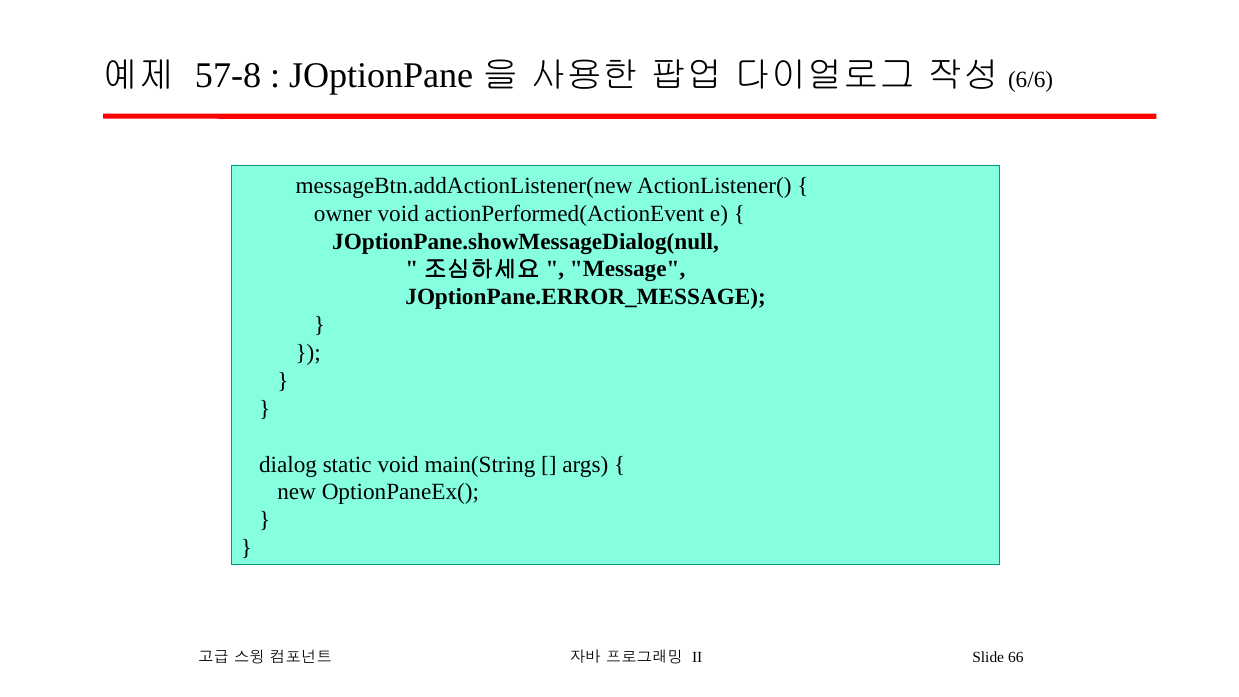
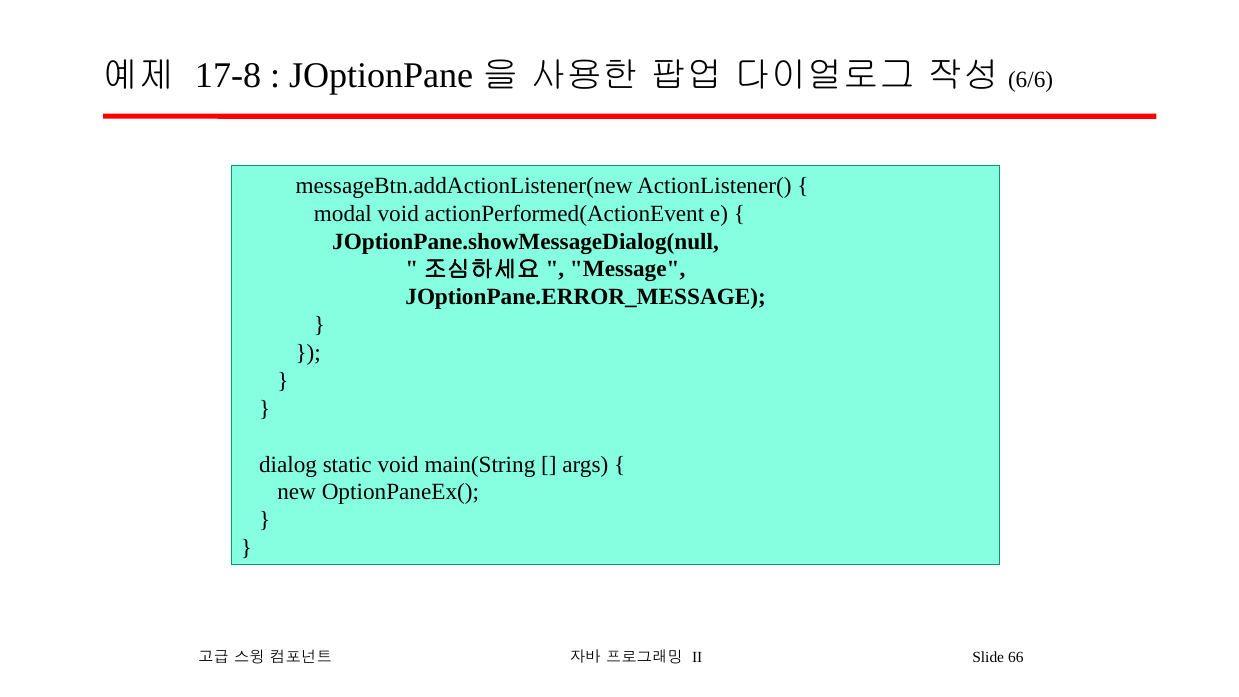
57-8: 57-8 -> 17-8
owner: owner -> modal
